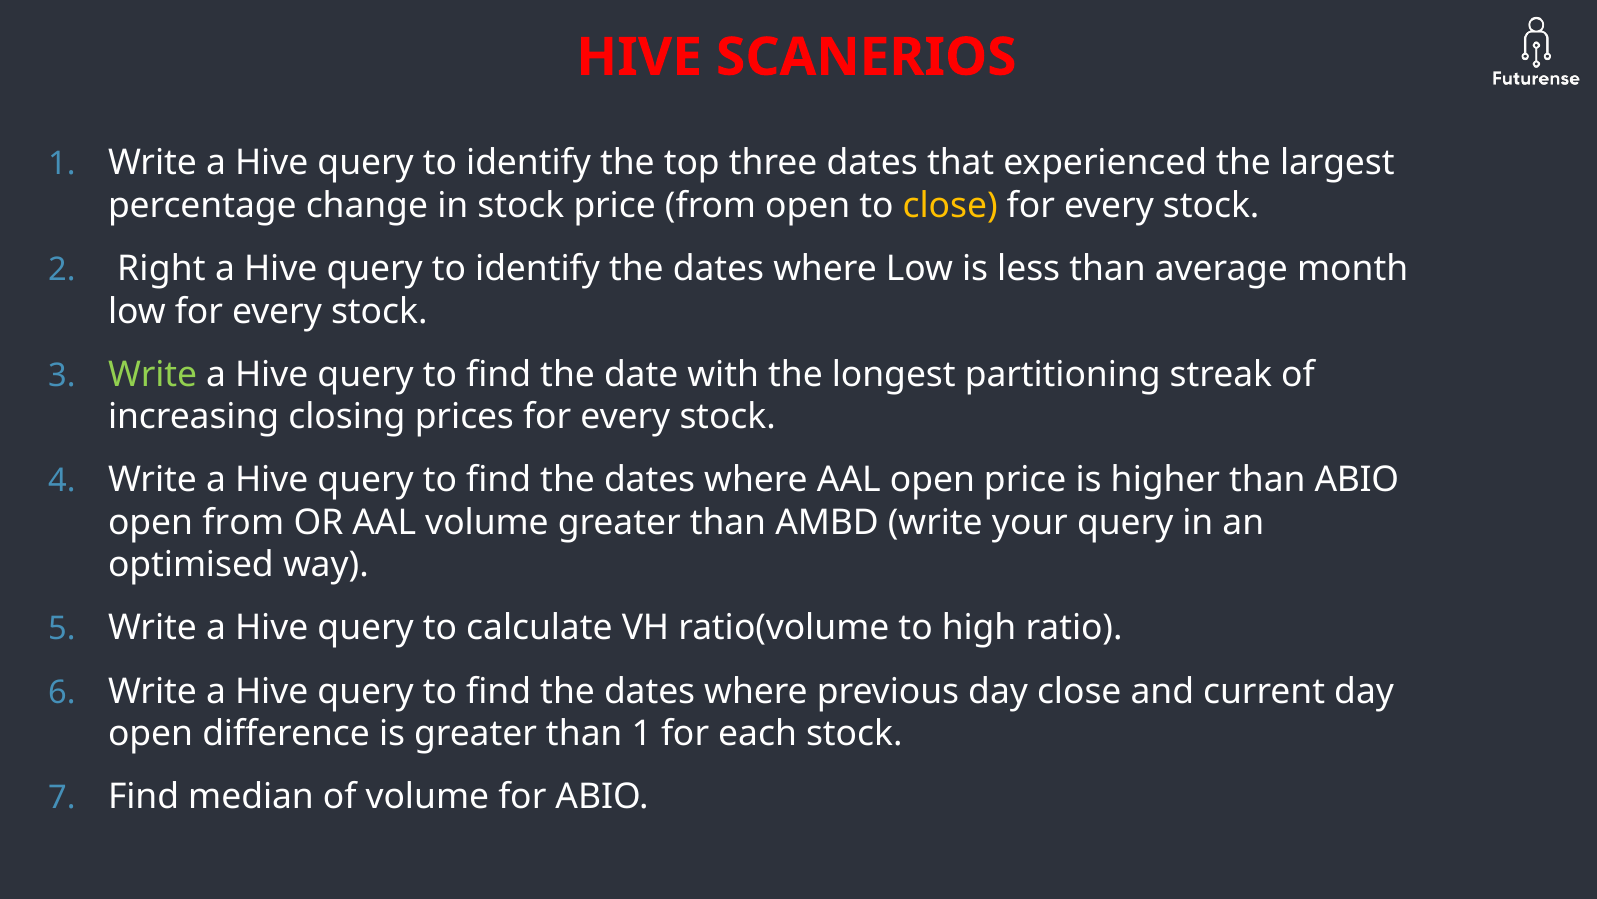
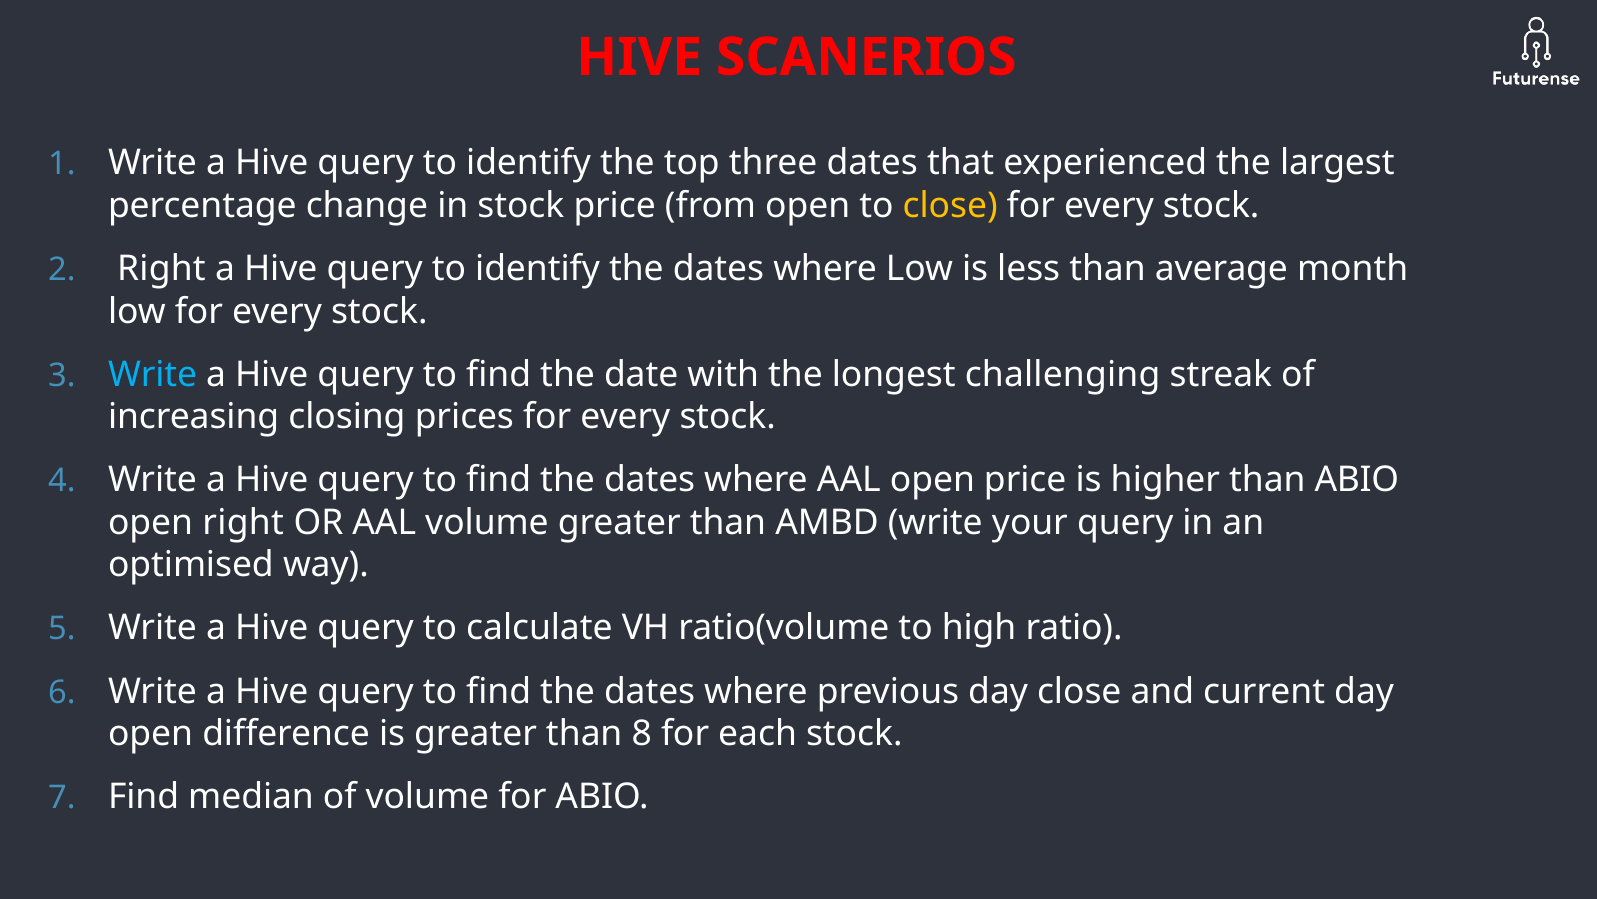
Write at (153, 374) colour: light green -> light blue
partitioning: partitioning -> challenging
open from: from -> right
than 1: 1 -> 8
